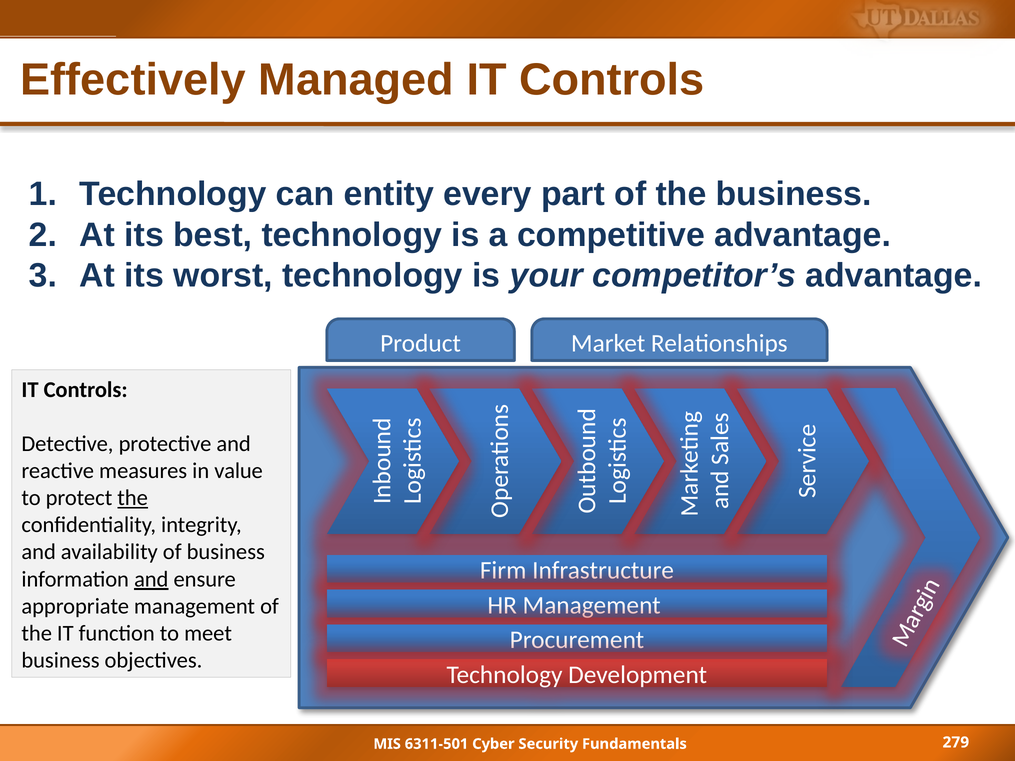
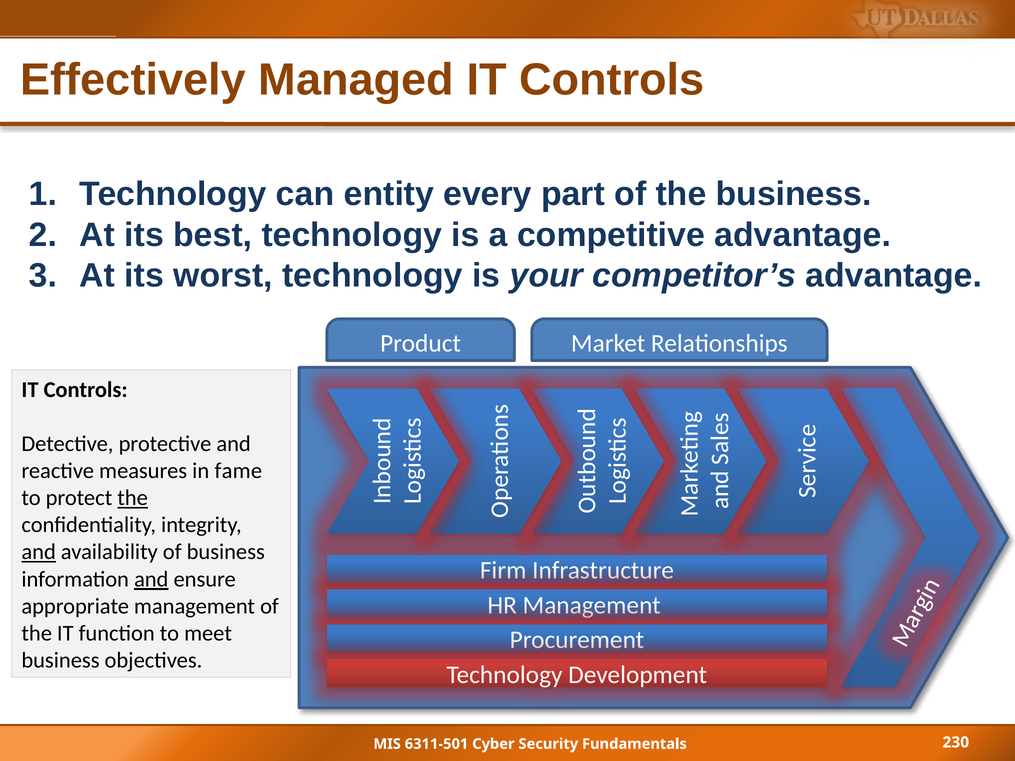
value: value -> fame
and at (39, 552) underline: none -> present
279: 279 -> 230
